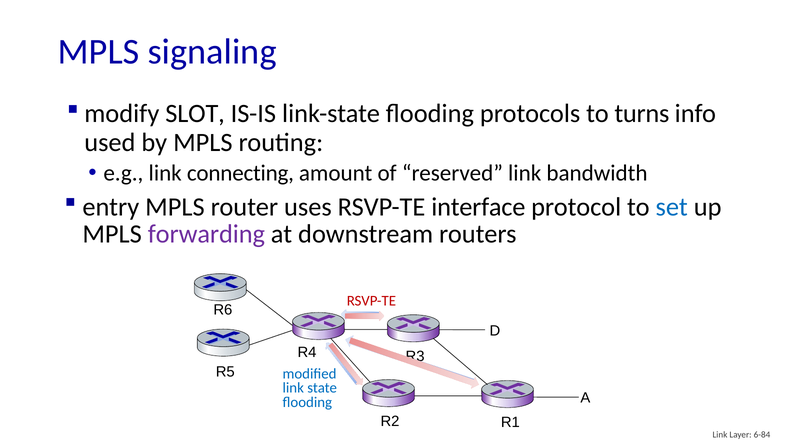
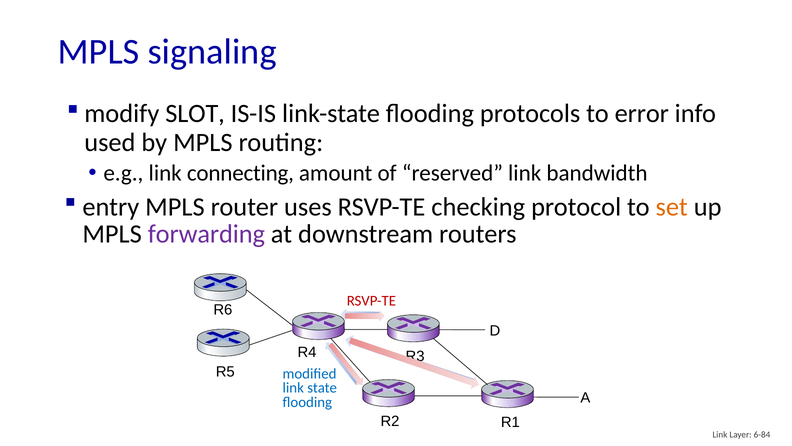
turns: turns -> error
interface: interface -> checking
set colour: blue -> orange
